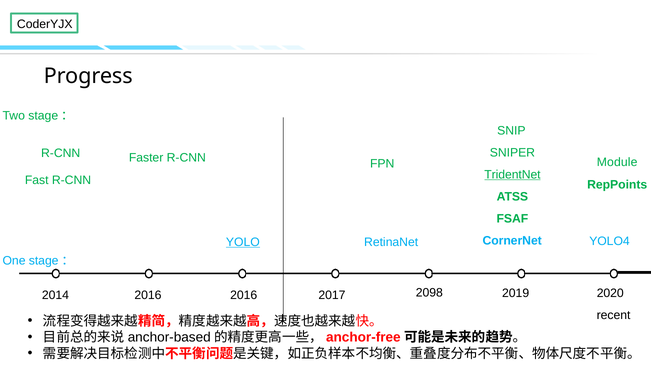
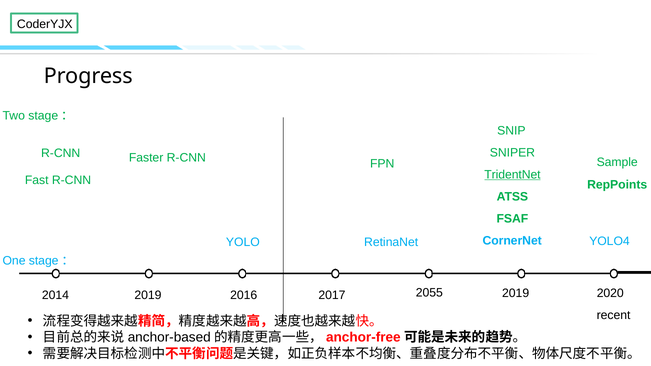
Module: Module -> Sample
YOLO underline: present -> none
2014 2016: 2016 -> 2019
2098: 2098 -> 2055
